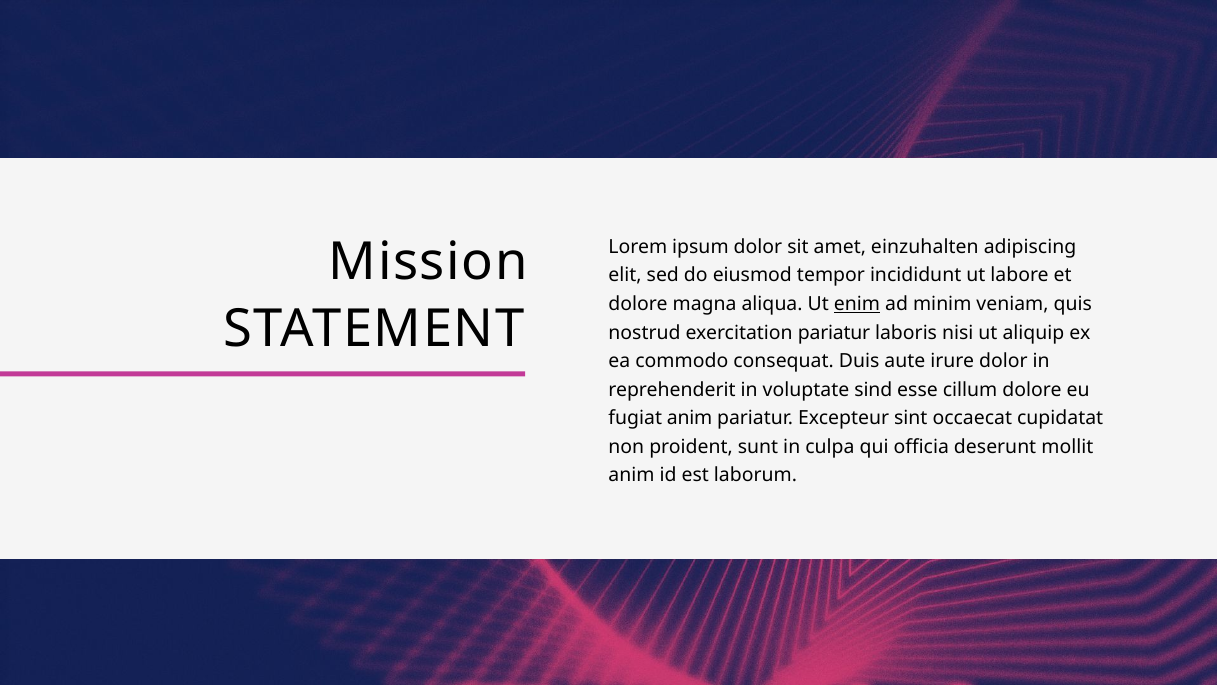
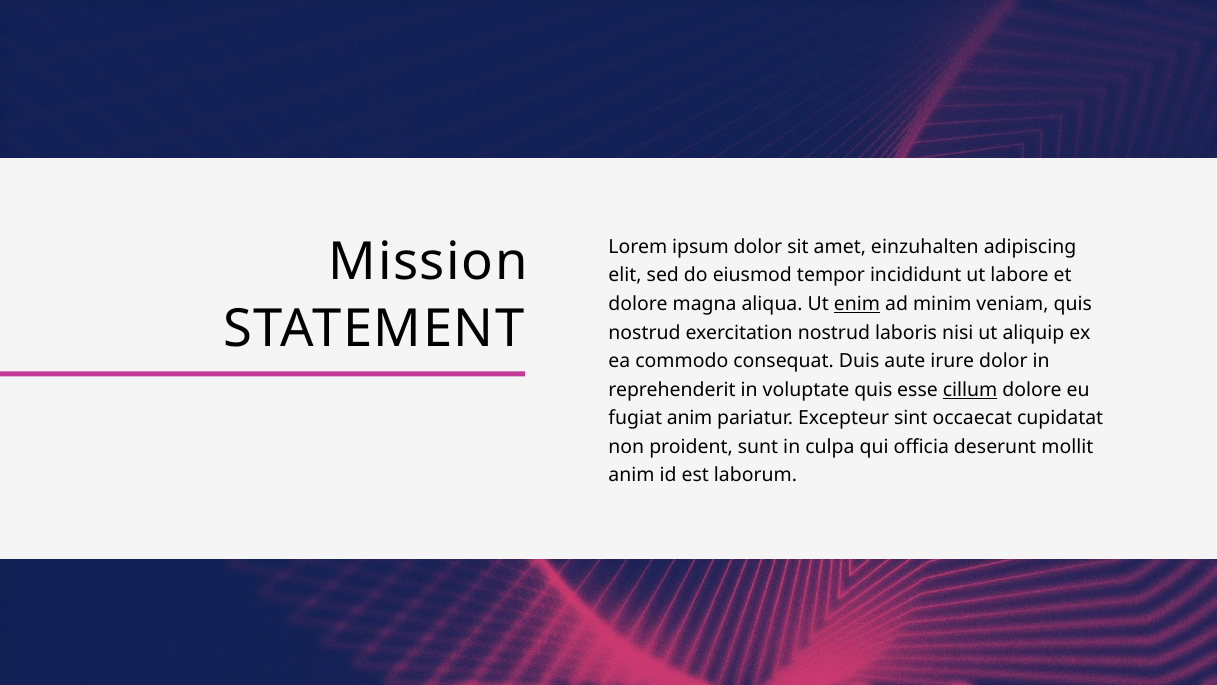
exercitation pariatur: pariatur -> nostrud
voluptate sind: sind -> quis
cillum underline: none -> present
